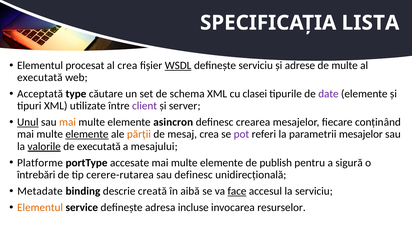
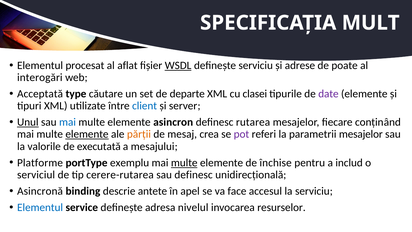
LISTA: LISTA -> MULT
al crea: crea -> aflat
de multe: multe -> poate
executată at (40, 77): executată -> interogări
schema: schema -> departe
client colour: purple -> blue
mai at (68, 122) colour: orange -> blue
crearea: crearea -> rutarea
valorile underline: present -> none
accesate: accesate -> exemplu
multe at (184, 163) underline: none -> present
publish: publish -> închise
sigură: sigură -> includ
întrebări: întrebări -> serviciul
Metadate: Metadate -> Asincronă
creată: creată -> antete
aibă: aibă -> apel
face underline: present -> none
Elementul at (40, 207) colour: orange -> blue
incluse: incluse -> nivelul
